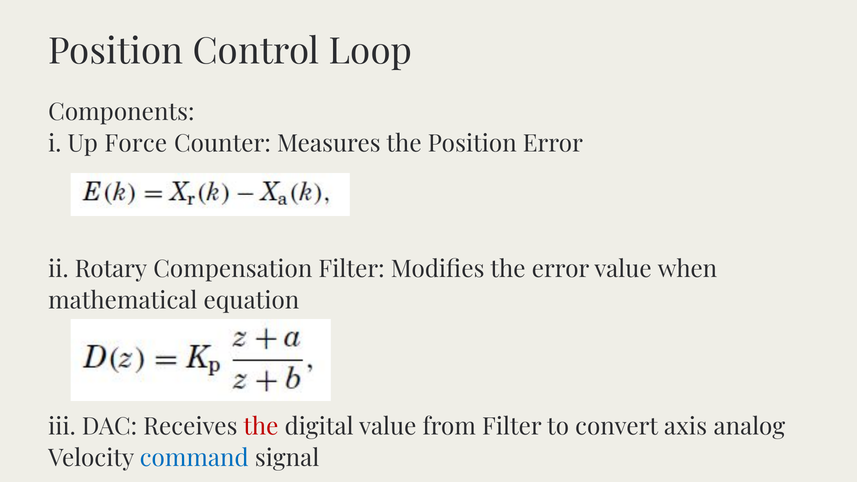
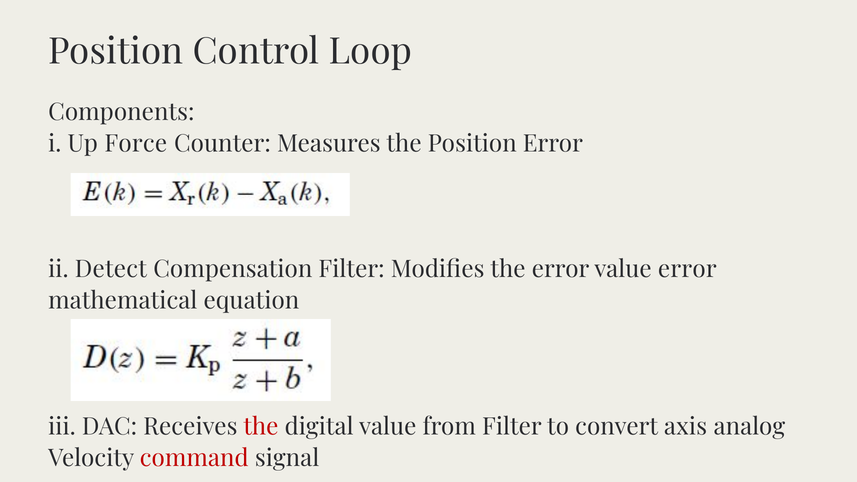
Rotary: Rotary -> Detect
value when: when -> error
command colour: blue -> red
